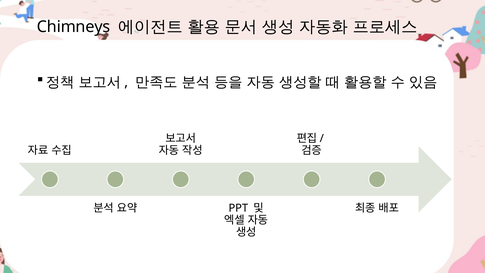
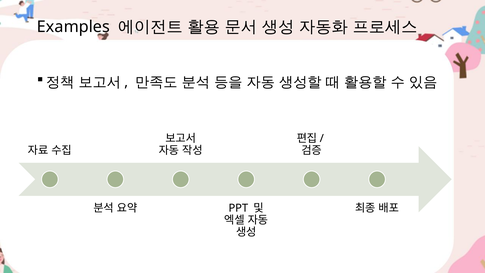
Chimneys: Chimneys -> Examples
